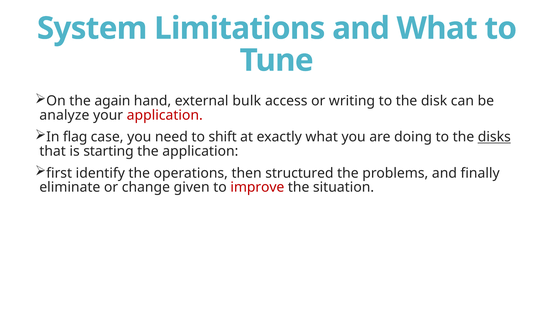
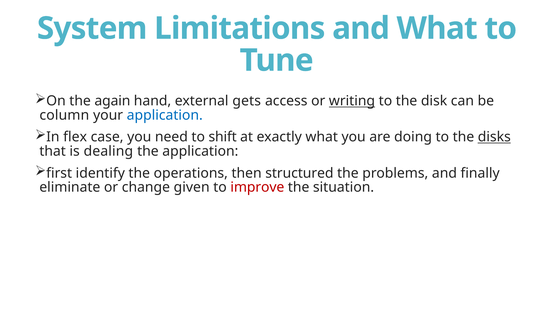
bulk: bulk -> gets
writing underline: none -> present
analyze: analyze -> column
application at (165, 115) colour: red -> blue
flag: flag -> flex
starting: starting -> dealing
